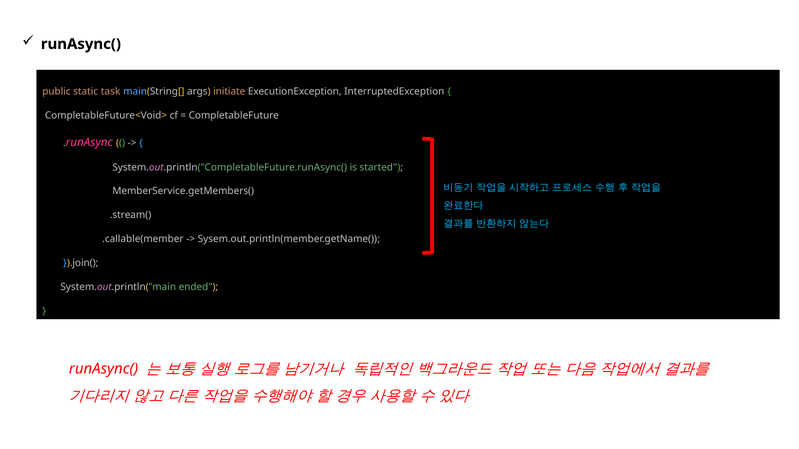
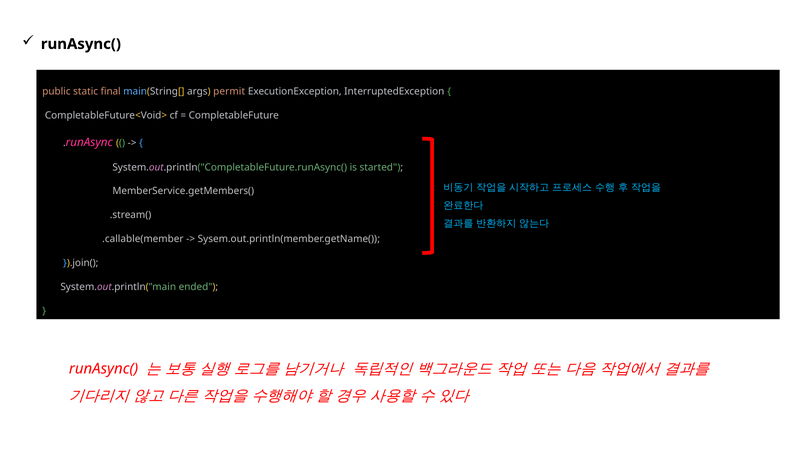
task: task -> final
initiate: initiate -> permit
